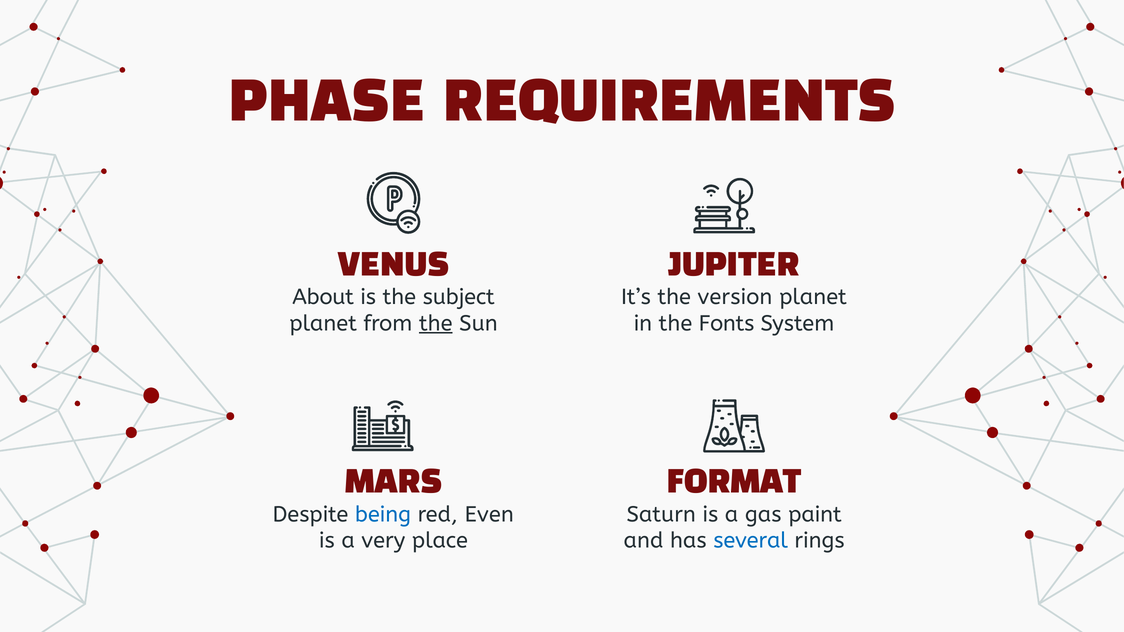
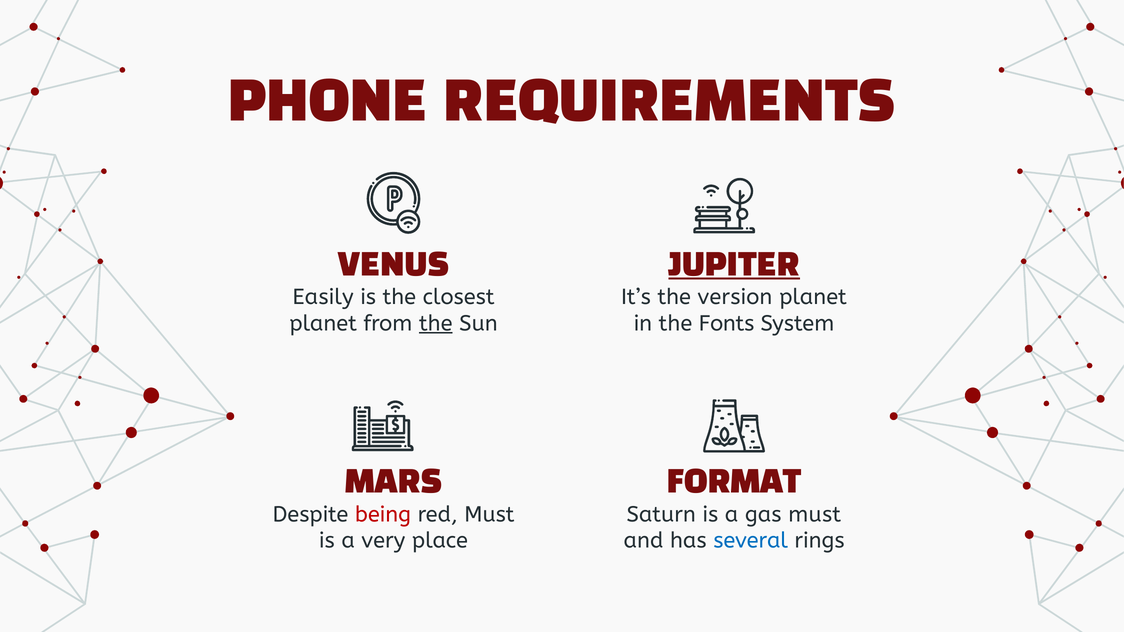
PHASE: PHASE -> PHONE
JUPITER underline: none -> present
About: About -> Easily
subject: subject -> closest
being colour: blue -> red
red Even: Even -> Must
gas paint: paint -> must
